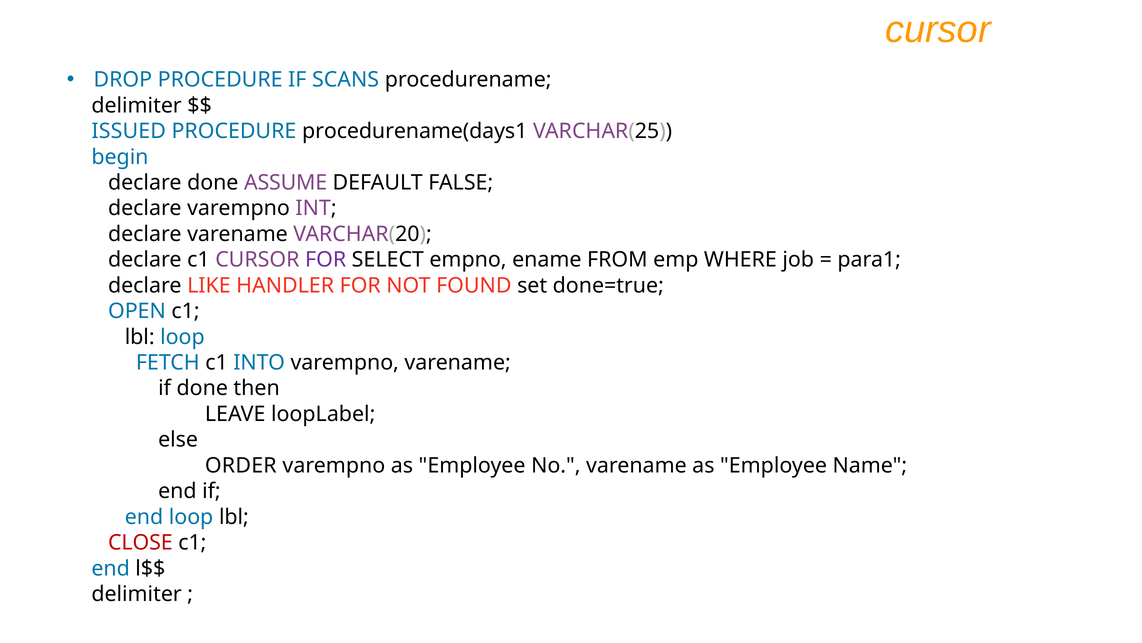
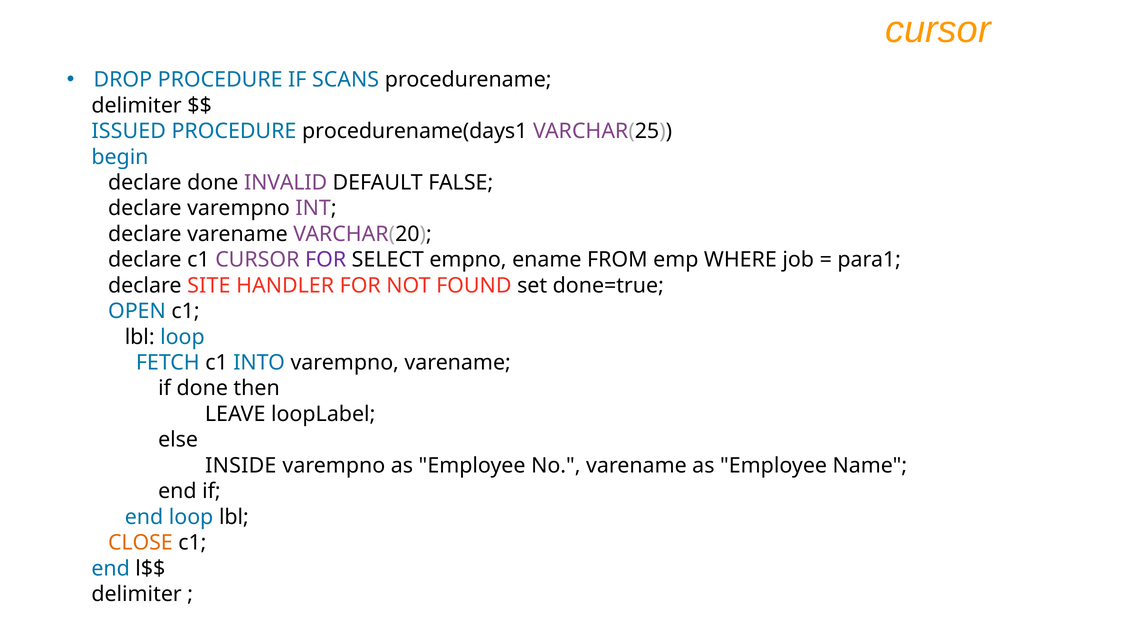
ASSUME: ASSUME -> INVALID
LIKE: LIKE -> SITE
ORDER: ORDER -> INSIDE
CLOSE colour: red -> orange
